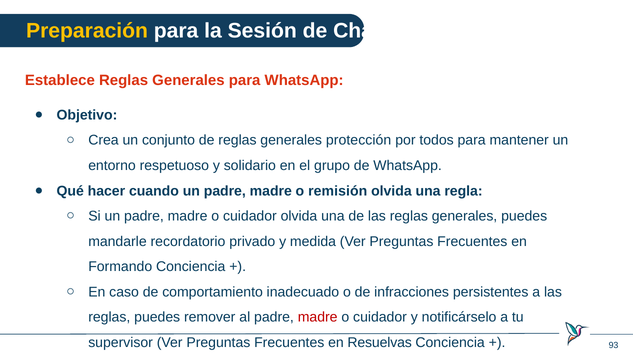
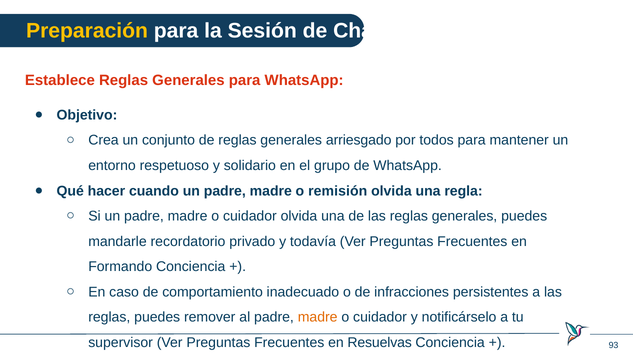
protección: protección -> arriesgado
medida: medida -> todavía
madre at (318, 317) colour: red -> orange
